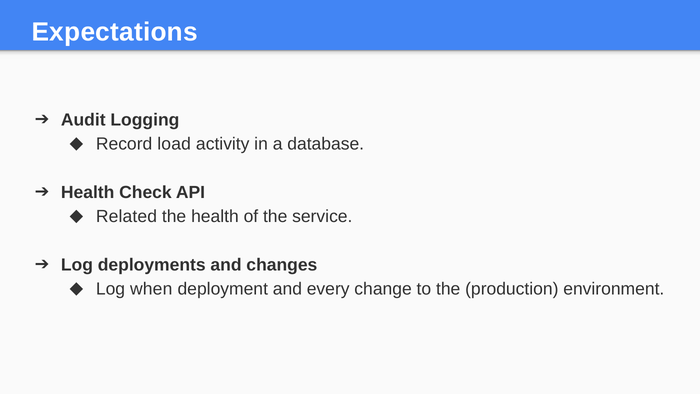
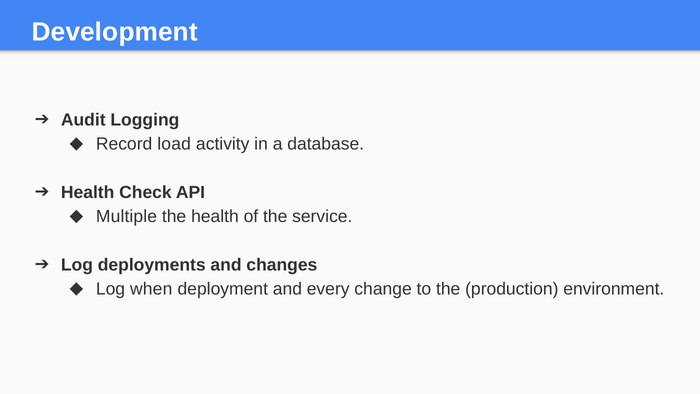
Expectations: Expectations -> Development
Related: Related -> Multiple
